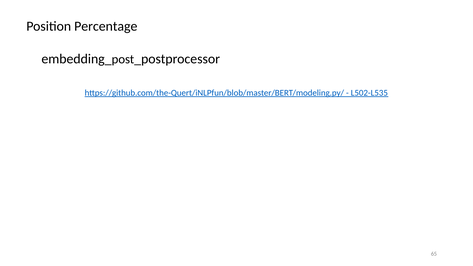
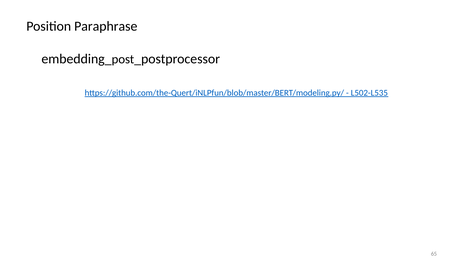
Percentage: Percentage -> Paraphrase
